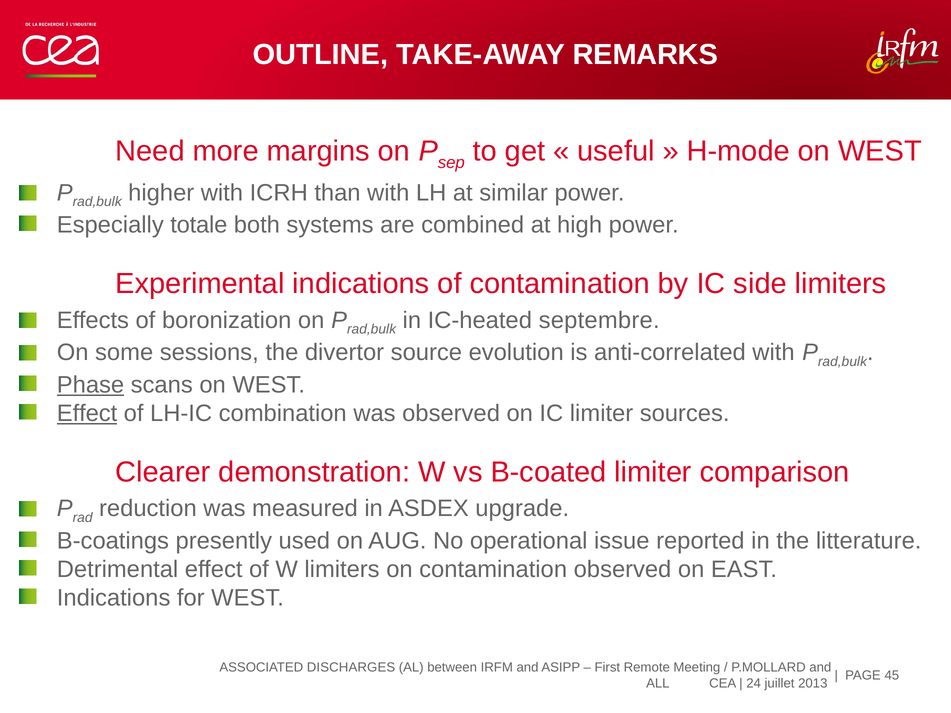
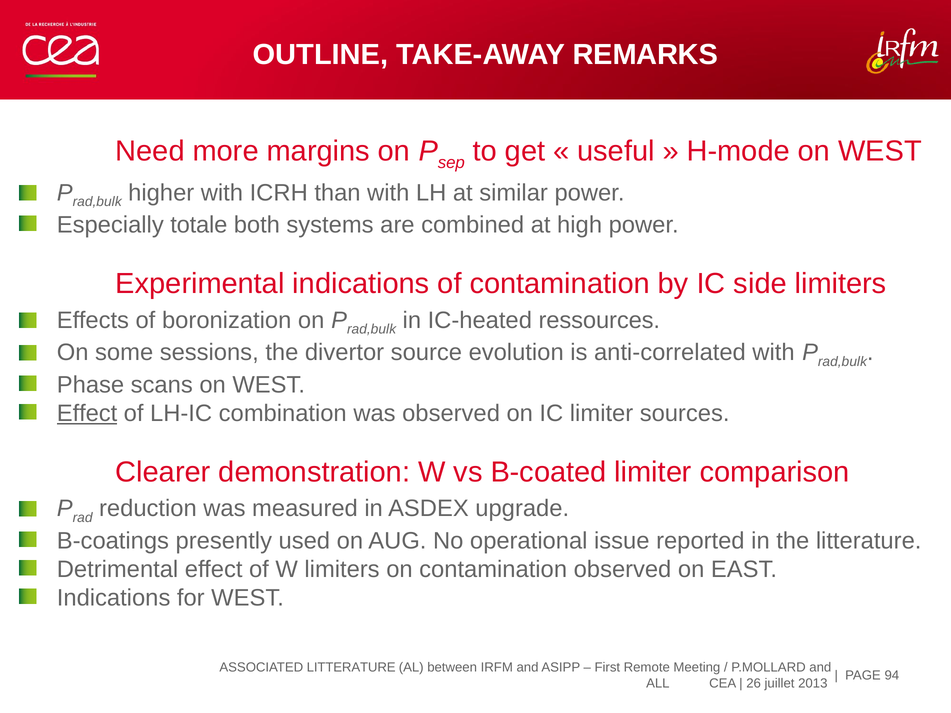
septembre: septembre -> ressources
Phase underline: present -> none
ASSOCIATED DISCHARGES: DISCHARGES -> LITTERATURE
45: 45 -> 94
24: 24 -> 26
